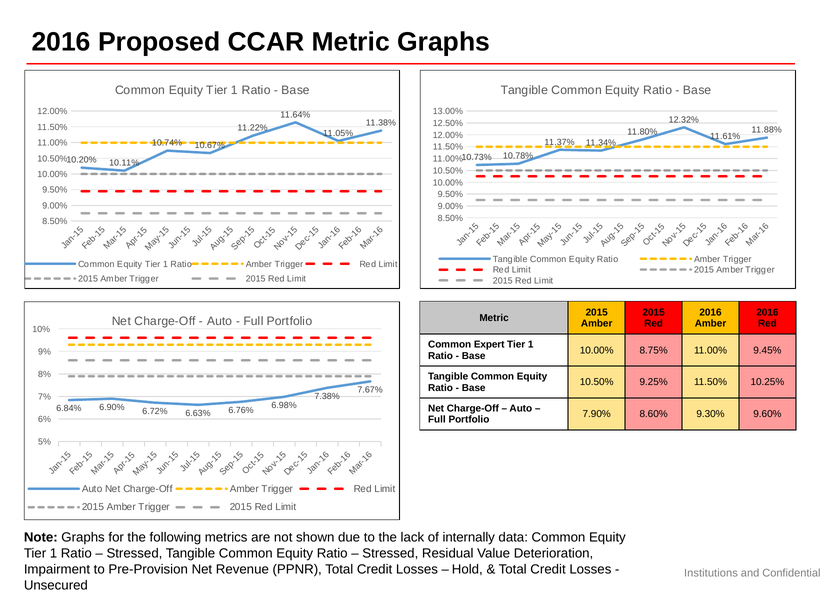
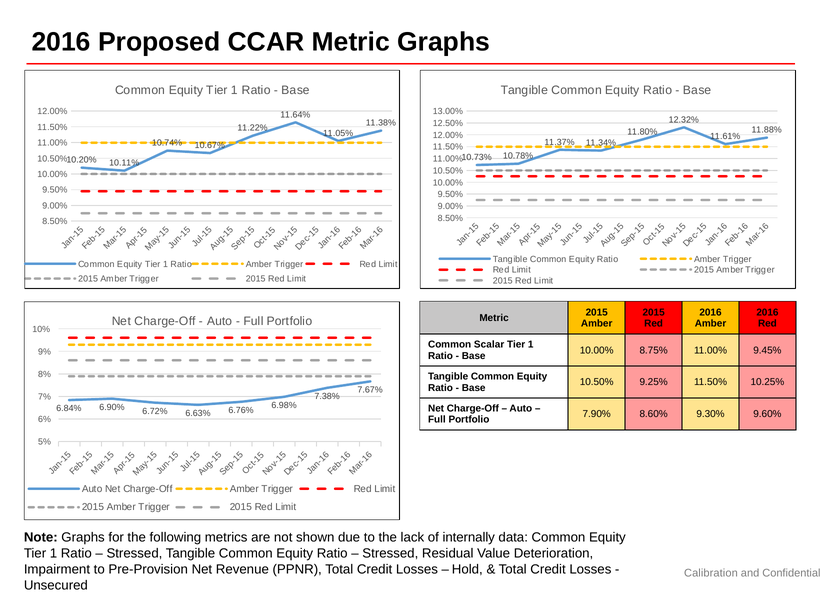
Expert: Expert -> Scalar
Institutions: Institutions -> Calibration
